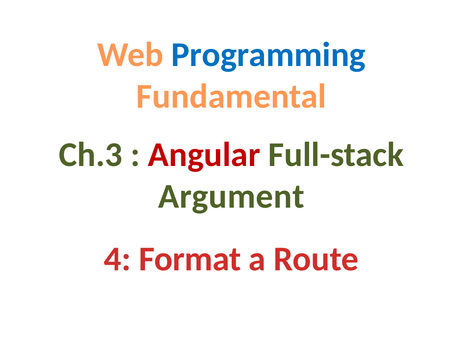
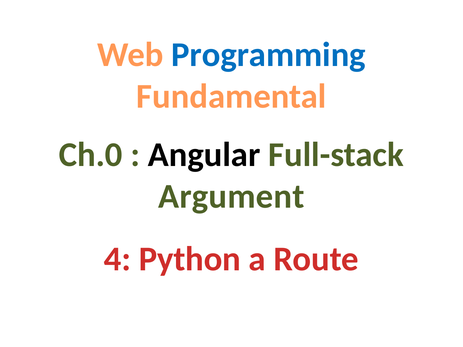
Ch.3: Ch.3 -> Ch.0
Angular colour: red -> black
Format: Format -> Python
